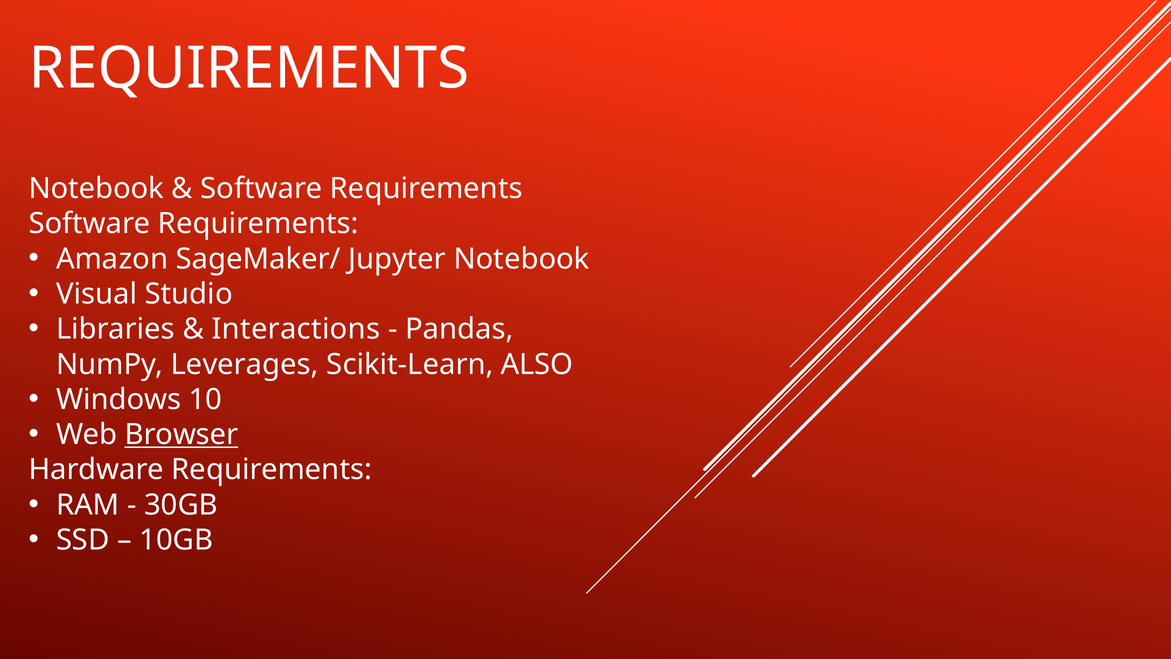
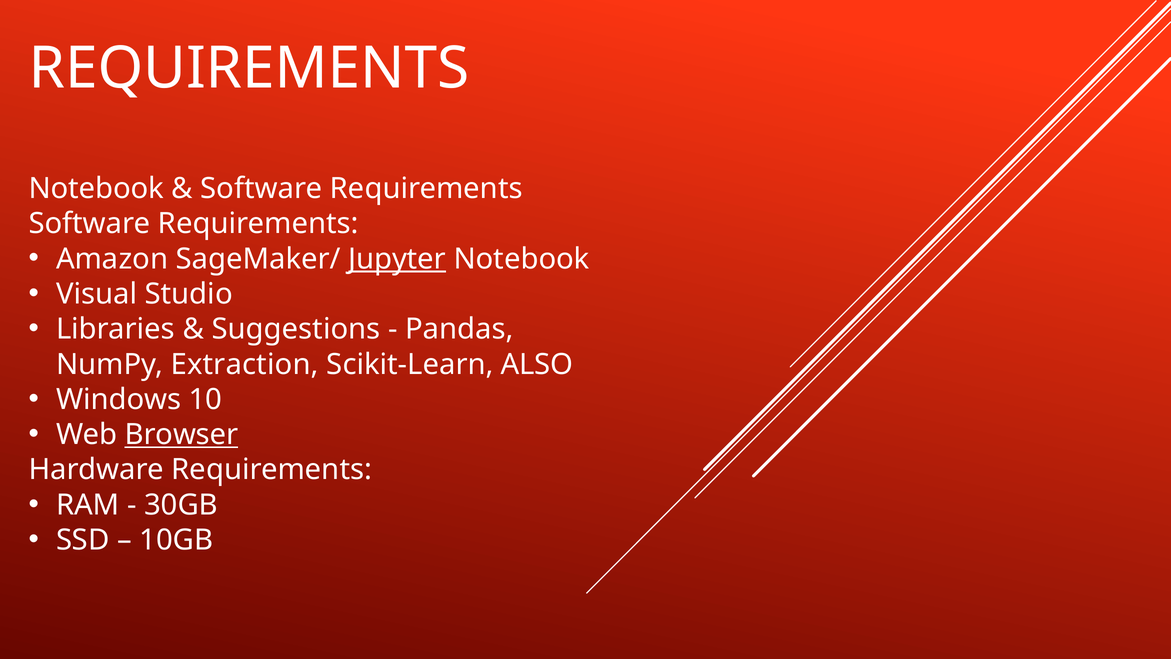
Jupyter underline: none -> present
Interactions: Interactions -> Suggestions
Leverages: Leverages -> Extraction
